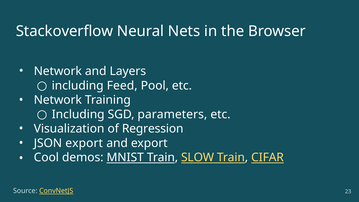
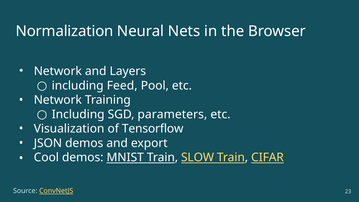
Stackoverflow: Stackoverflow -> Normalization
Regression: Regression -> Tensorflow
JSON export: export -> demos
